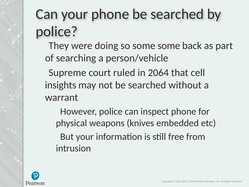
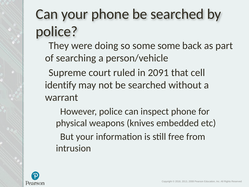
2064: 2064 -> 2091
insights: insights -> identify
